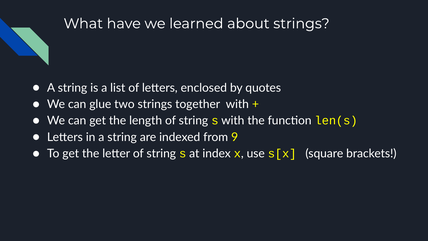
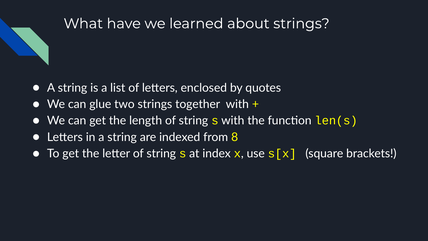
9: 9 -> 8
